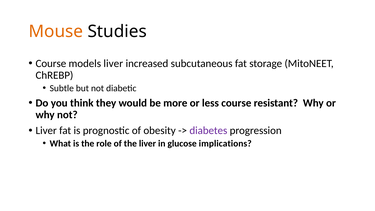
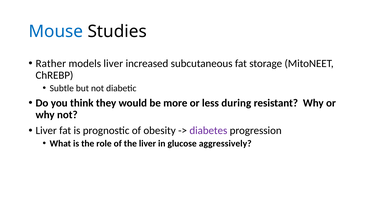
Mouse colour: orange -> blue
Course at (51, 63): Course -> Rather
less course: course -> during
implications: implications -> aggressively
